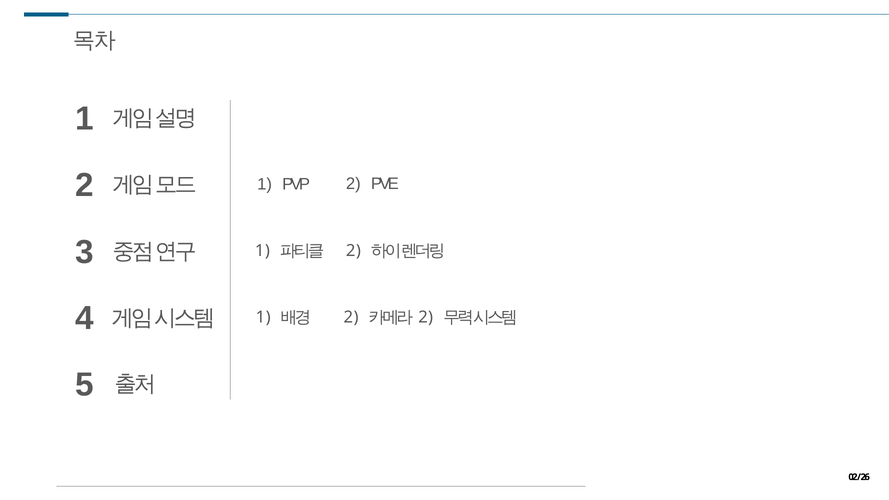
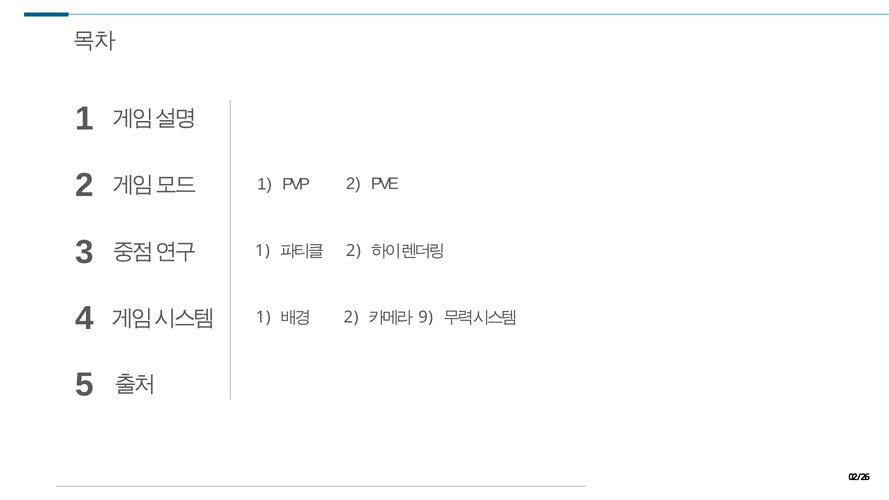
2 at (426, 317): 2 -> 9
